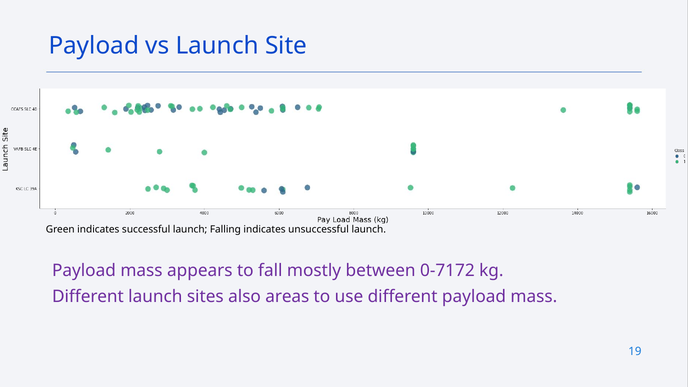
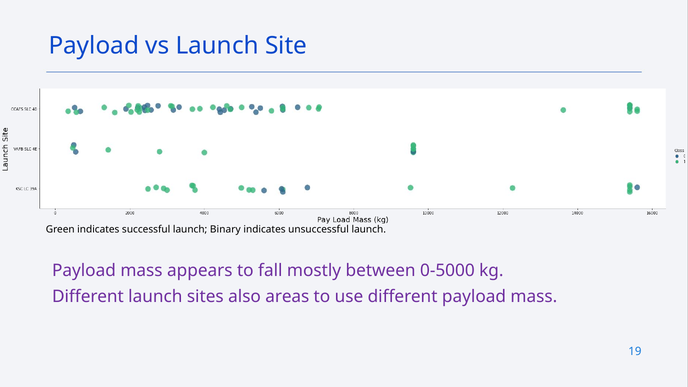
Falling: Falling -> Binary
0-7172: 0-7172 -> 0-5000
